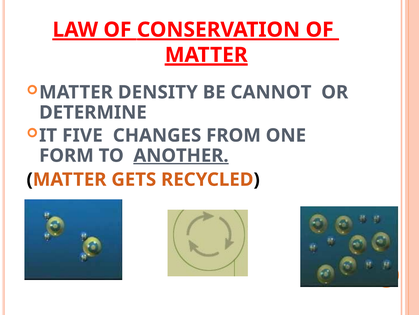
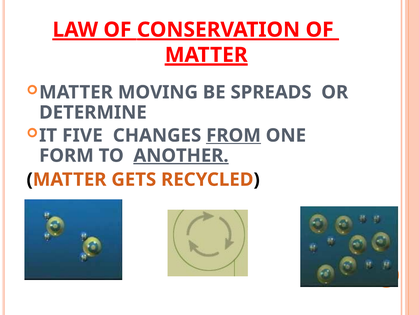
DENSITY: DENSITY -> MOVING
CANNOT: CANNOT -> SPREADS
FROM underline: none -> present
